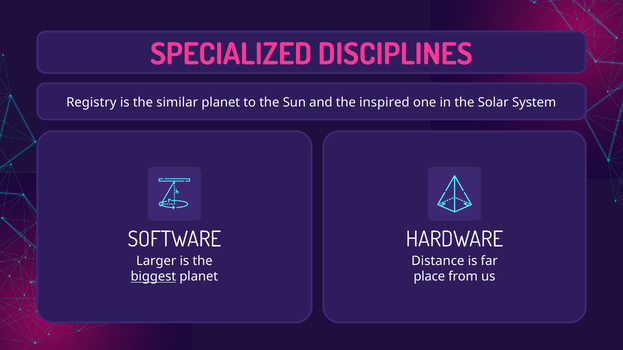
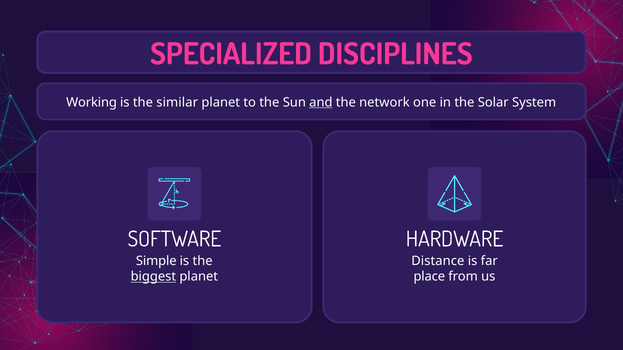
Registry: Registry -> Working
and underline: none -> present
inspired: inspired -> network
Larger: Larger -> Simple
